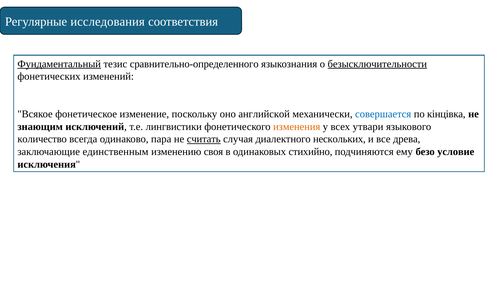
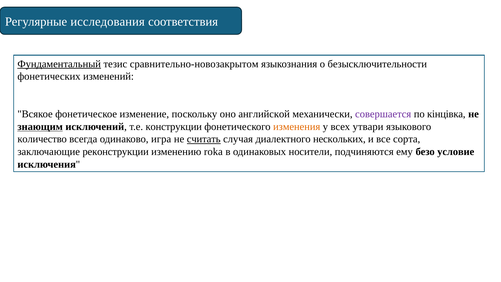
сравнительно-определенного: сравнительно-определенного -> сравнительно-новозакрытом
безысключительности underline: present -> none
совершается colour: blue -> purple
знающим underline: none -> present
лингвистики: лингвистики -> конструкции
пара: пара -> игра
древа: древа -> сорта
единственным: единственным -> реконструкции
своя: своя -> roka
стихийно: стихийно -> носители
